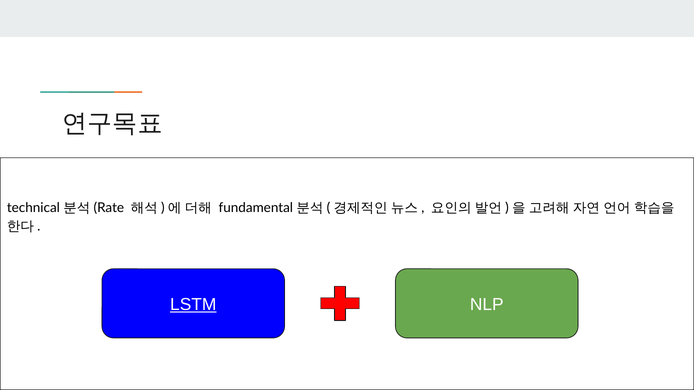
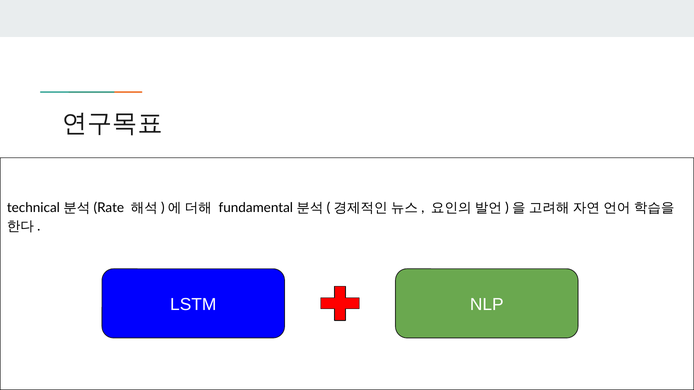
LSTM underline: present -> none
